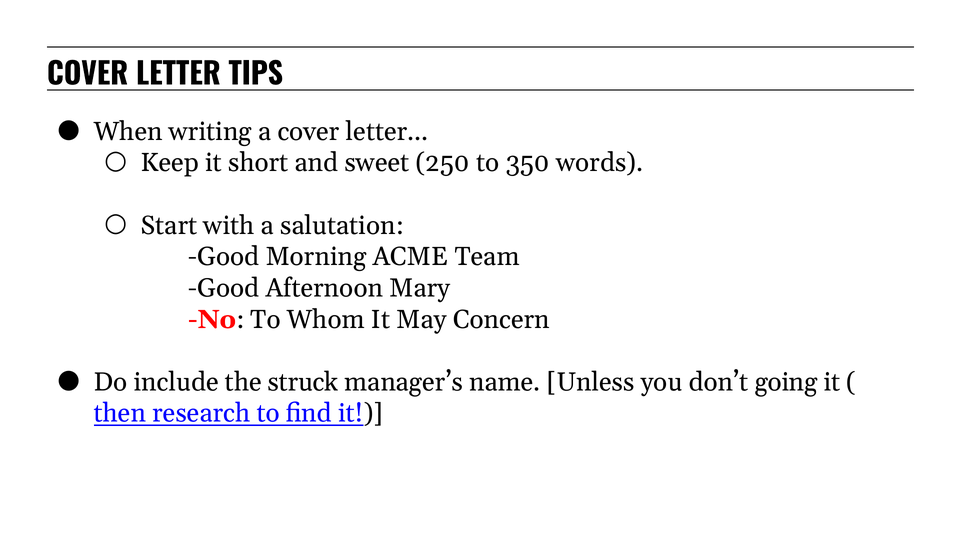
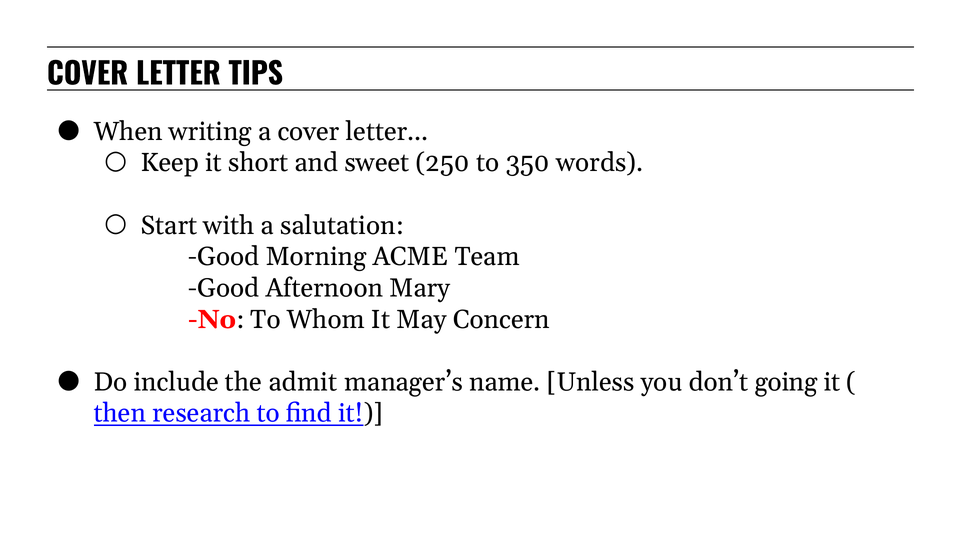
struck: struck -> admit
